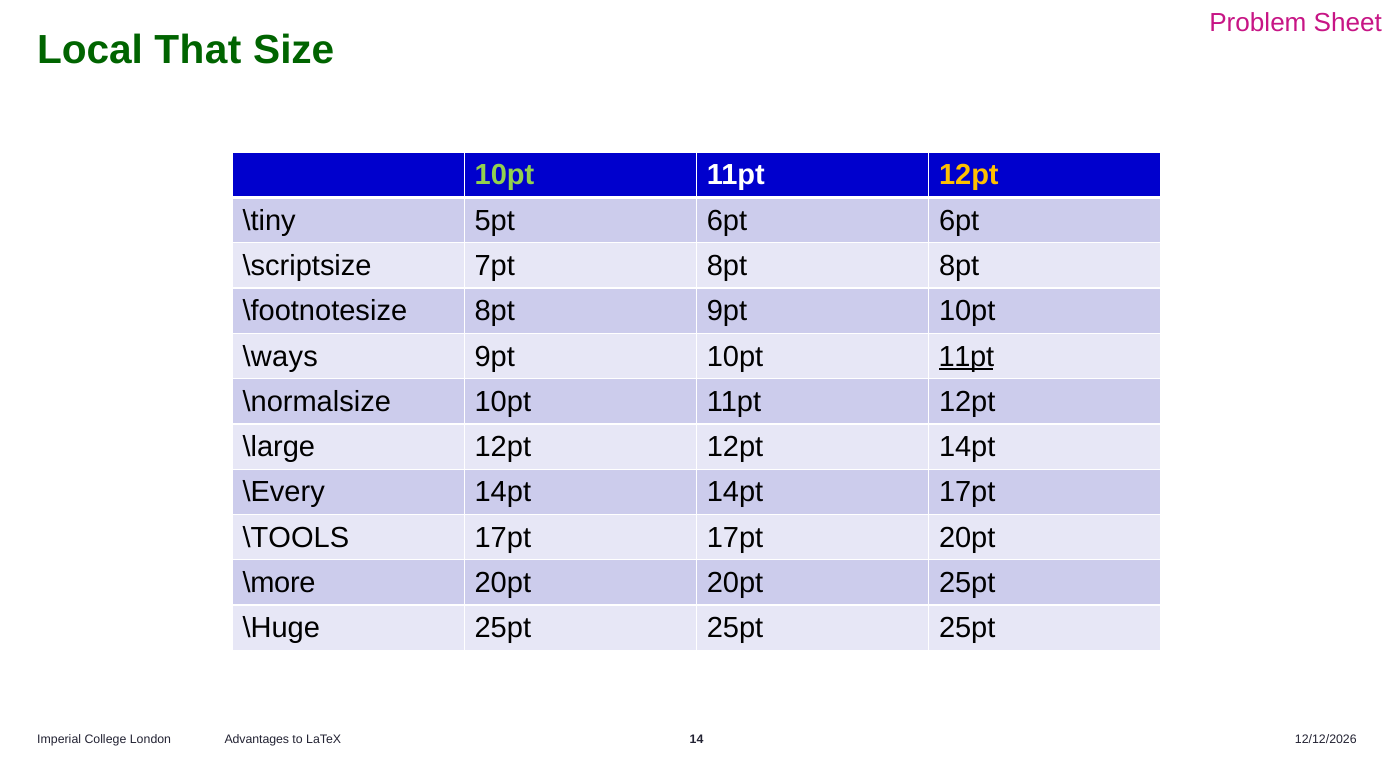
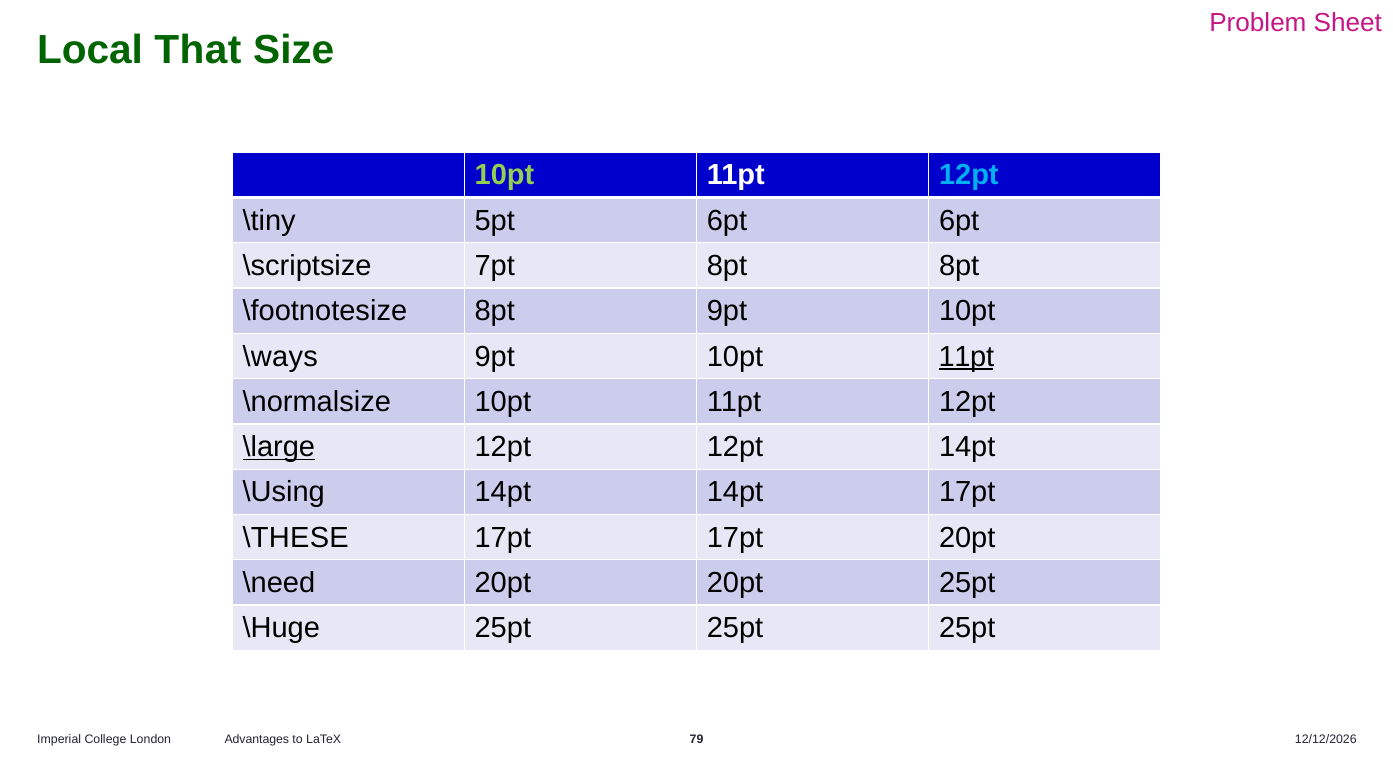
12pt at (969, 175) colour: yellow -> light blue
\large underline: none -> present
\Every: \Every -> \Using
\TOOLS: \TOOLS -> \THESE
\more: \more -> \need
14: 14 -> 79
